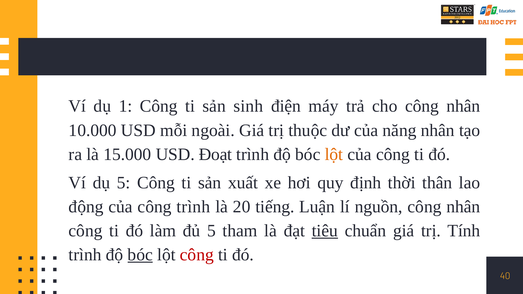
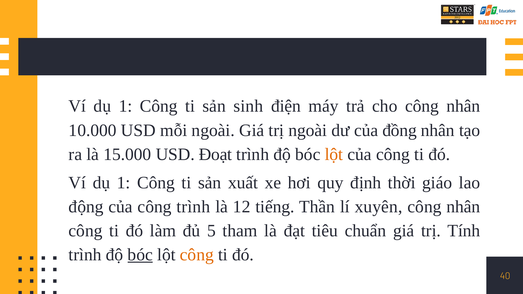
trị thuộc: thuộc -> ngoài
năng: năng -> đồng
5 at (124, 183): 5 -> 1
thân: thân -> giáo
20: 20 -> 12
Luận: Luận -> Thần
nguồn: nguồn -> xuyên
tiêu underline: present -> none
công at (197, 255) colour: red -> orange
